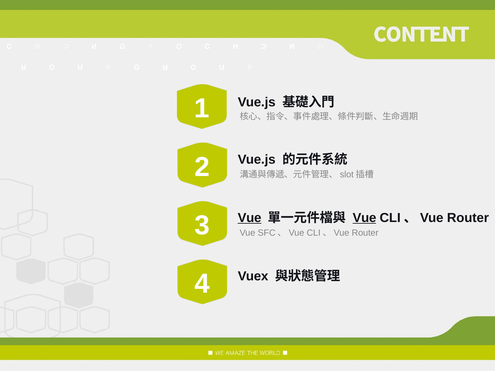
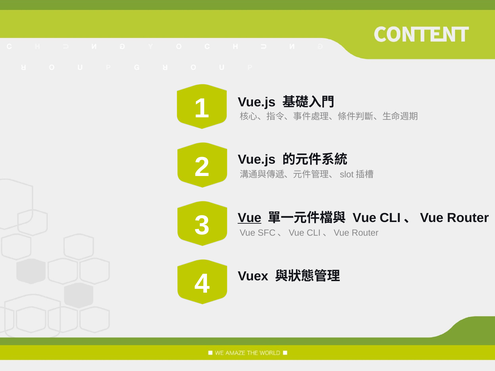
Vue at (364, 218) underline: present -> none
